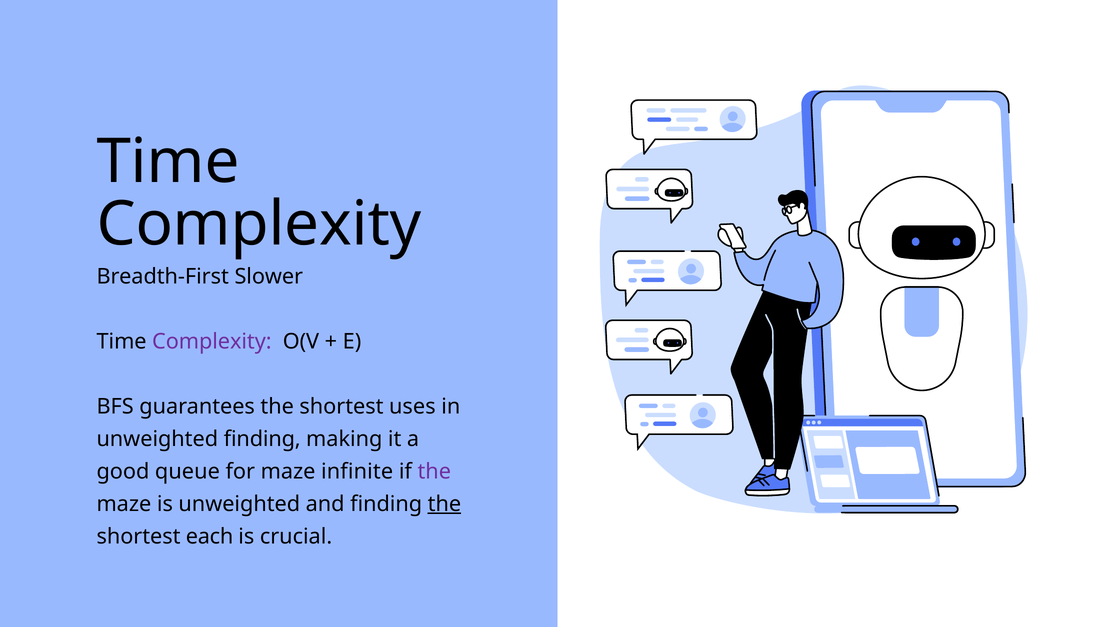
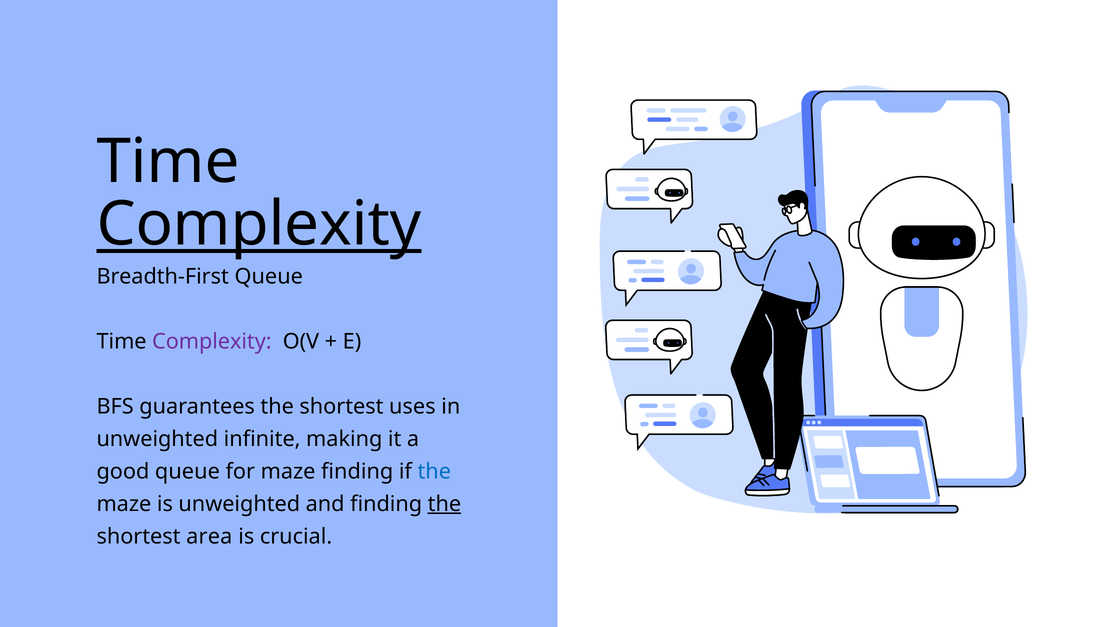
Complexity at (259, 224) underline: none -> present
Breadth-First Slower: Slower -> Queue
unweighted finding: finding -> infinite
maze infinite: infinite -> finding
the at (434, 472) colour: purple -> blue
each: each -> area
